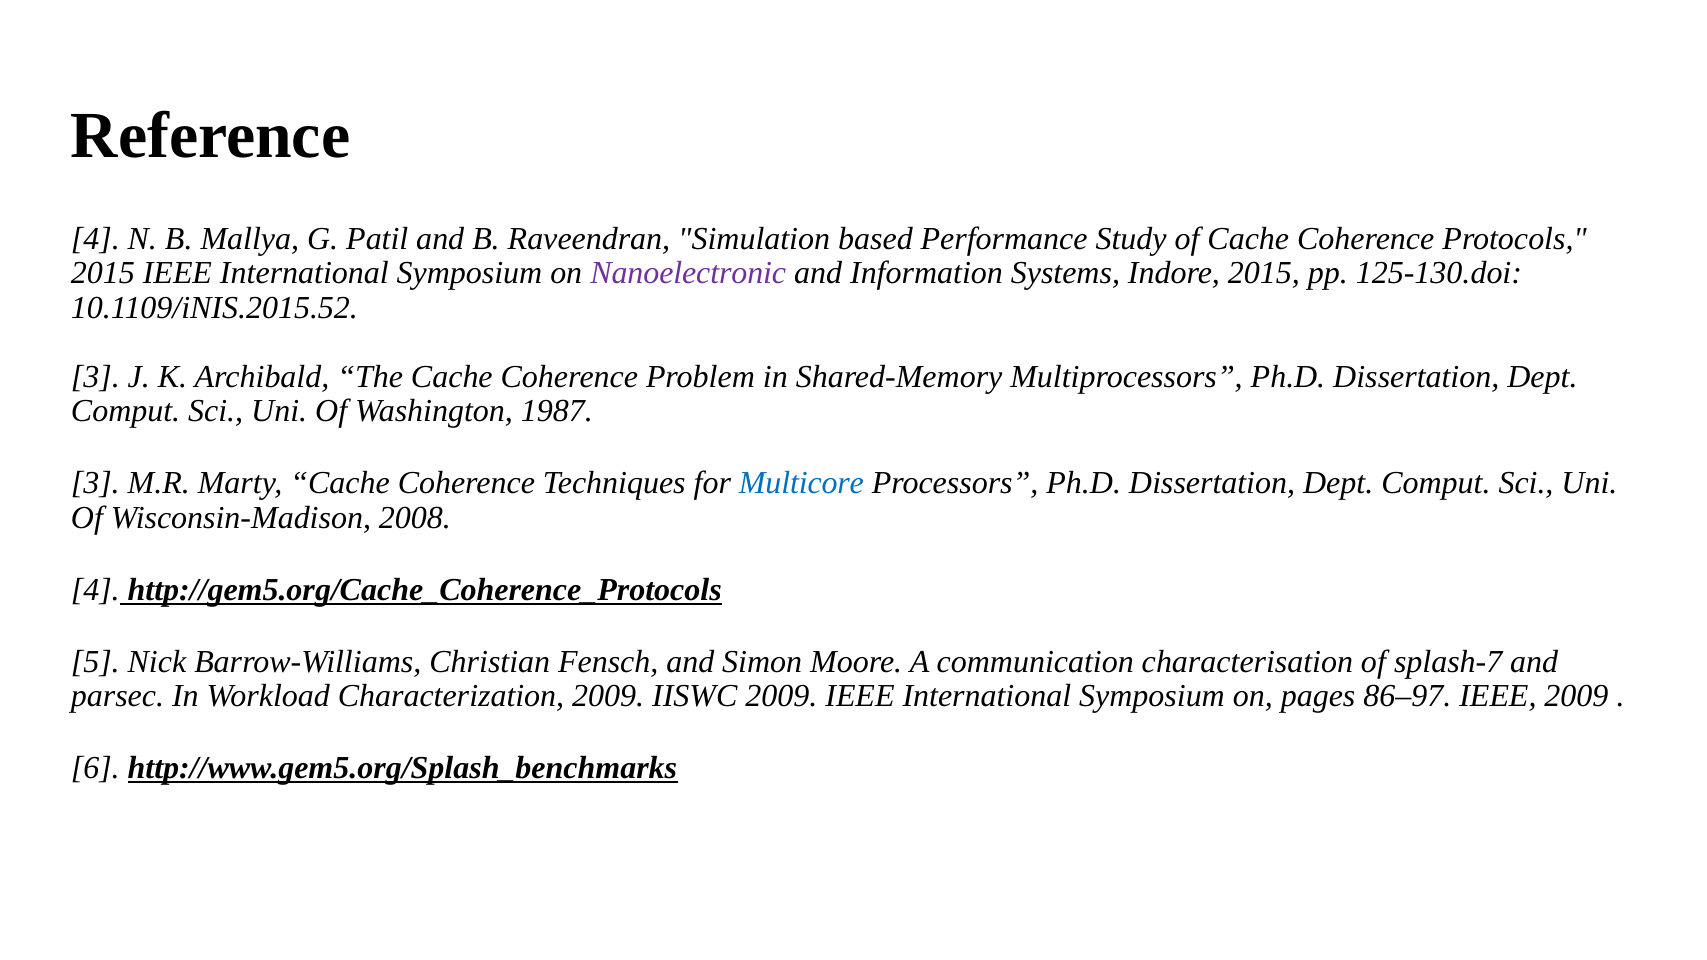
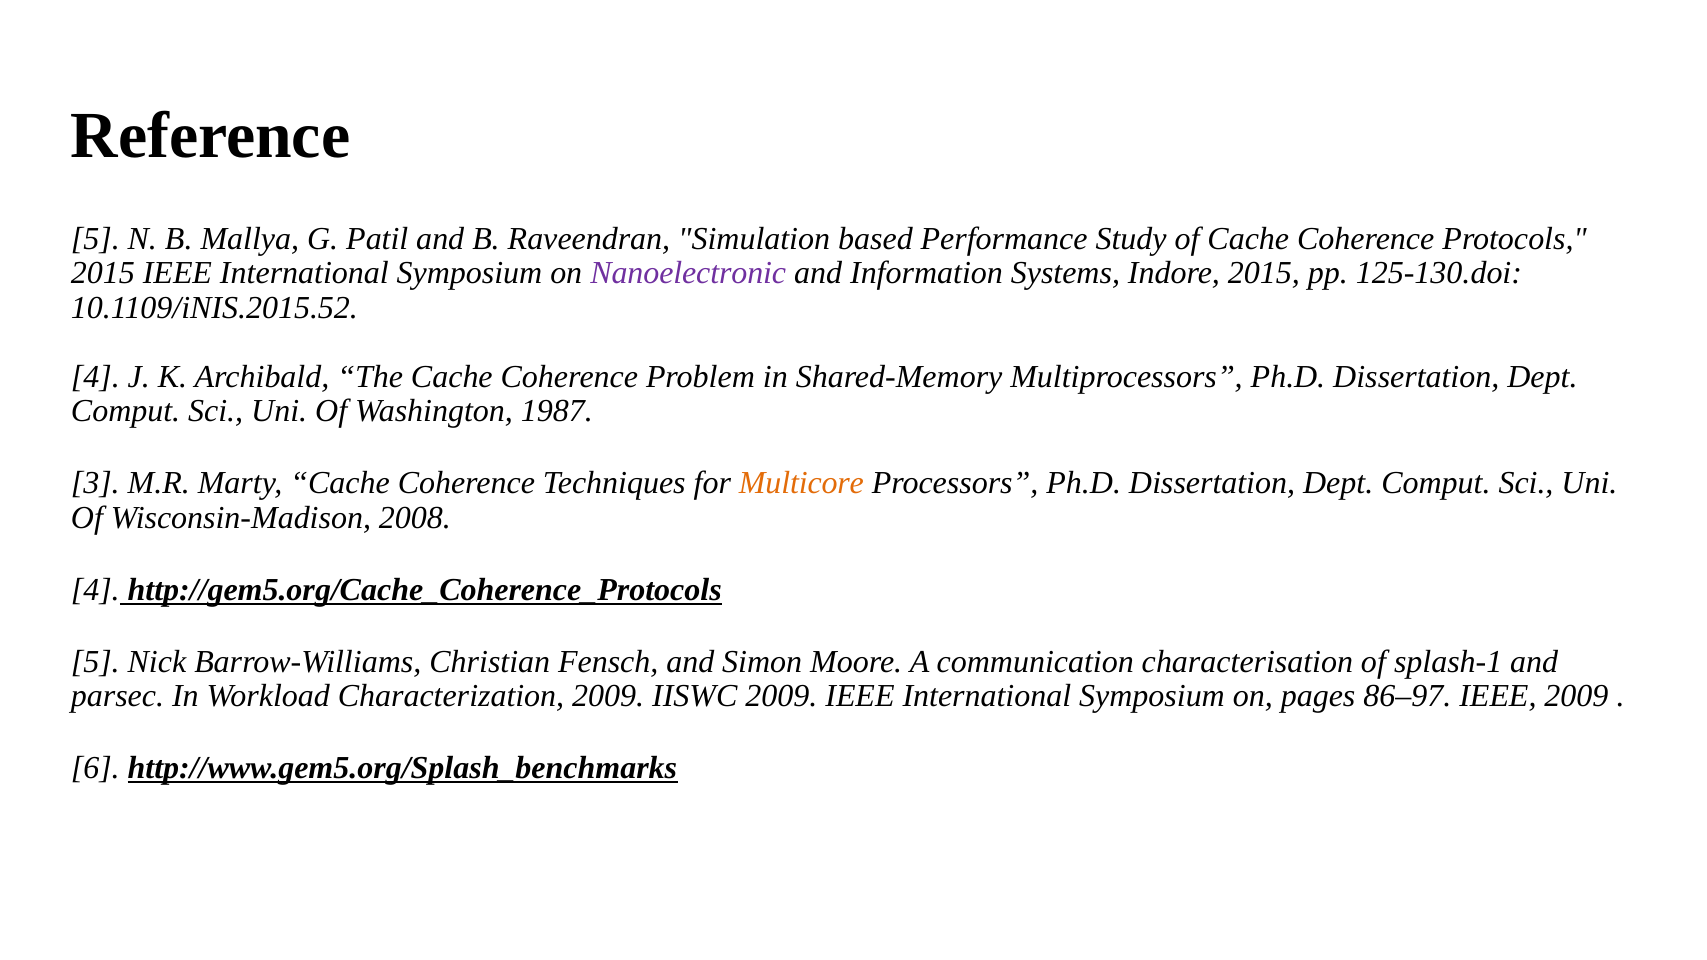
4 at (95, 239): 4 -> 5
3 at (95, 377): 3 -> 4
Multicore colour: blue -> orange
splash-7: splash-7 -> splash-1
